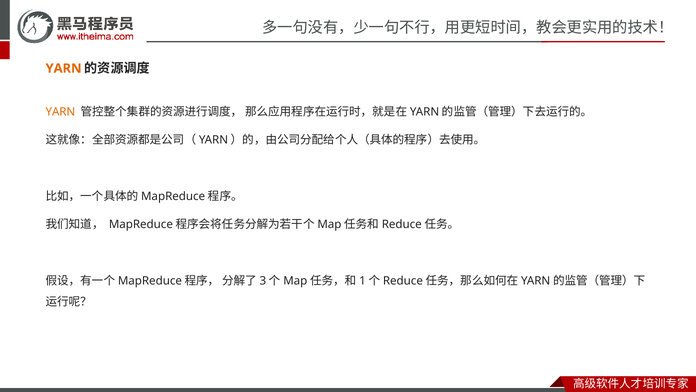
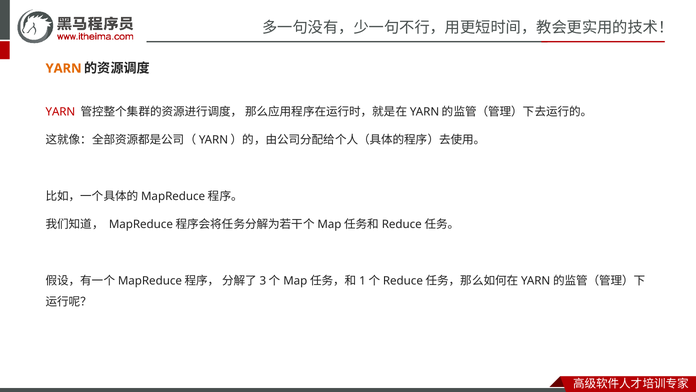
YARN at (60, 112) colour: orange -> red
